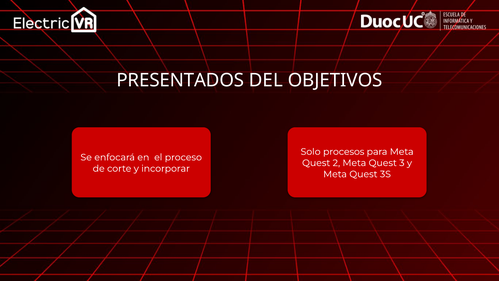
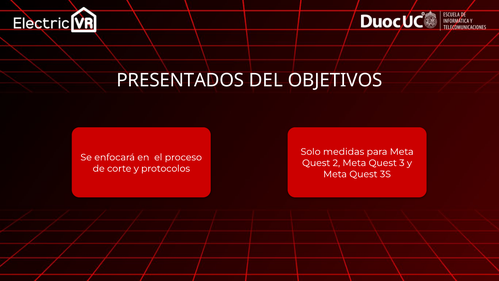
procesos: procesos -> medidas
incorporar: incorporar -> protocolos
